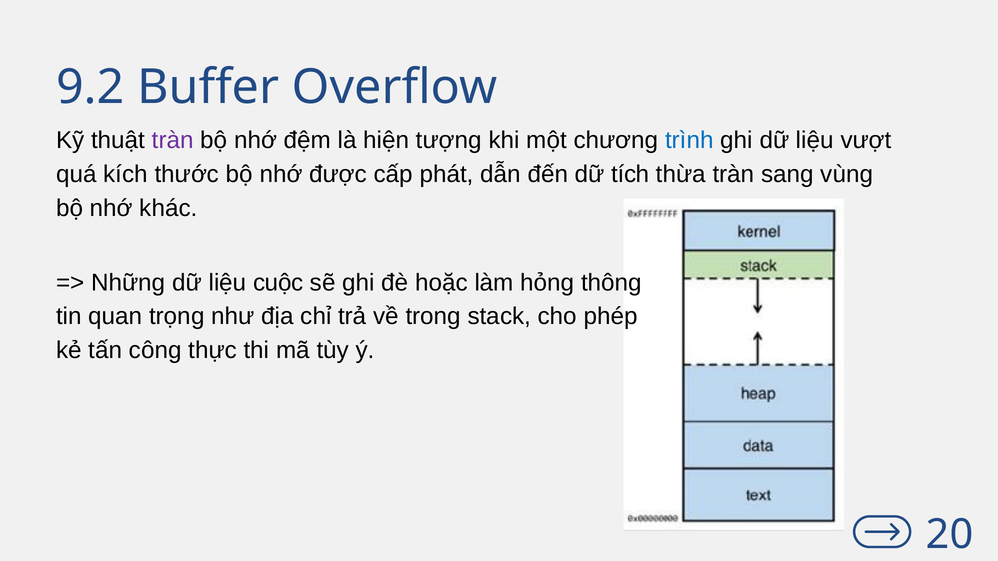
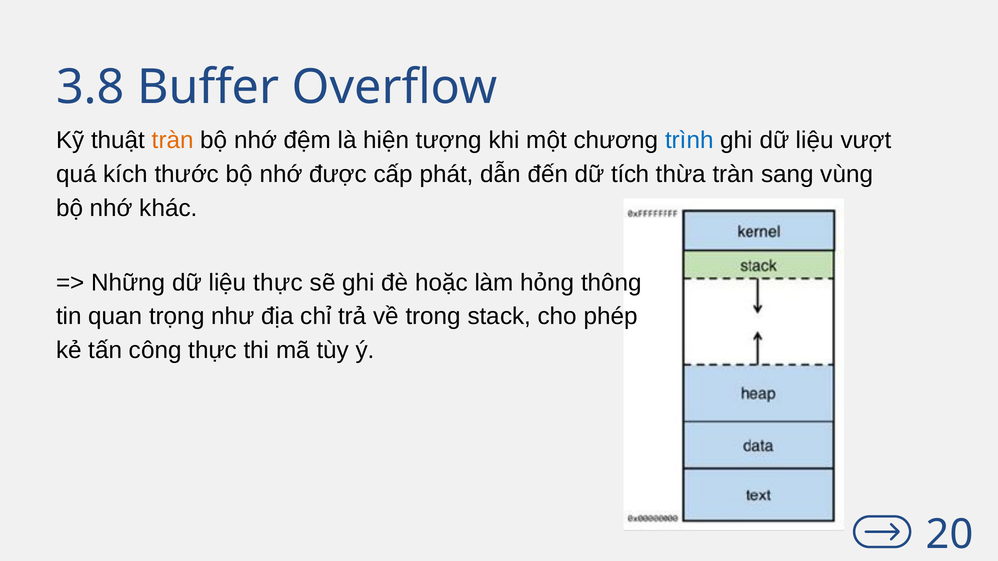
9.2: 9.2 -> 3.8
tràn at (173, 140) colour: purple -> orange
liệu cuộc: cuộc -> thực
